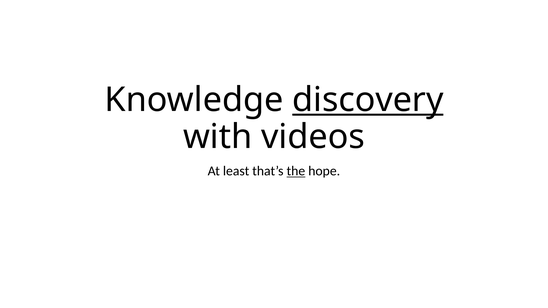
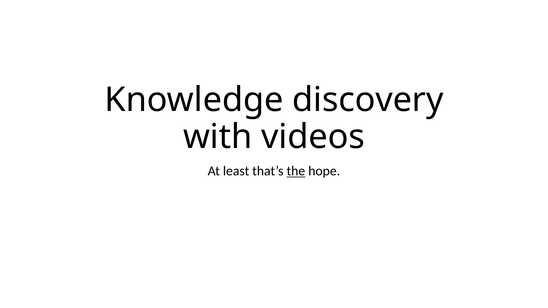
discovery underline: present -> none
